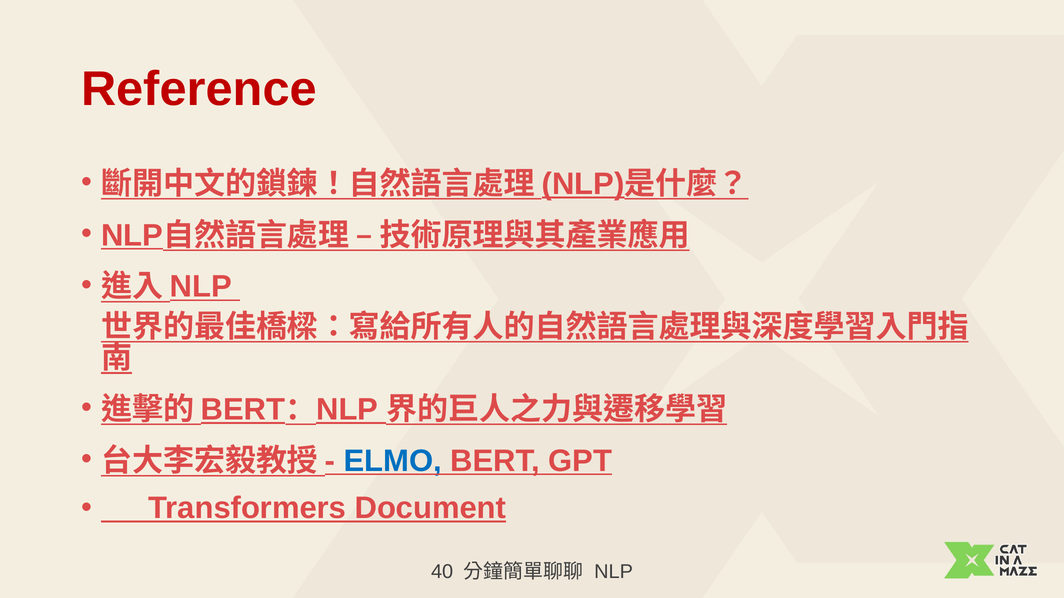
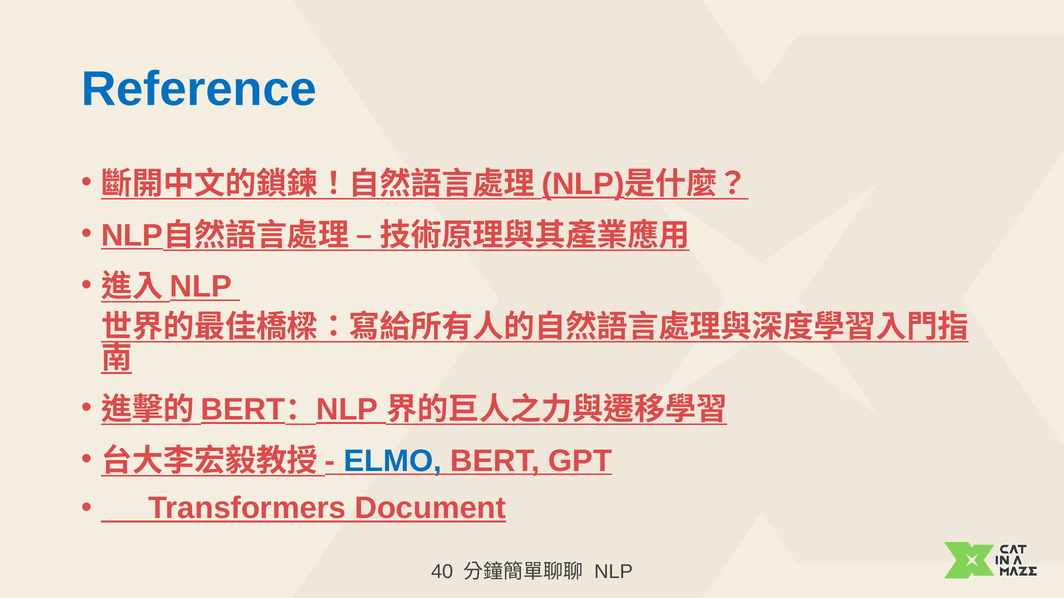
Reference colour: red -> blue
